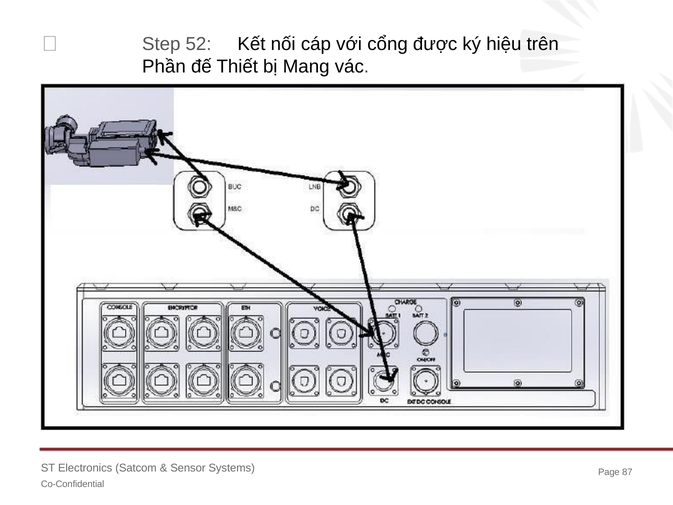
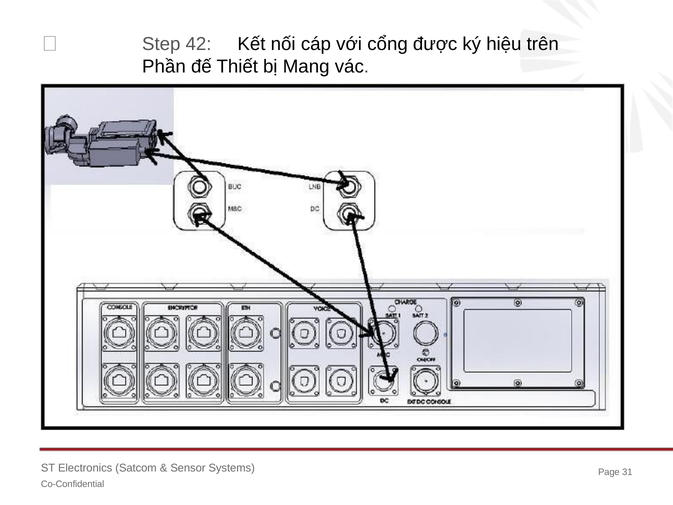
52: 52 -> 42
87: 87 -> 31
